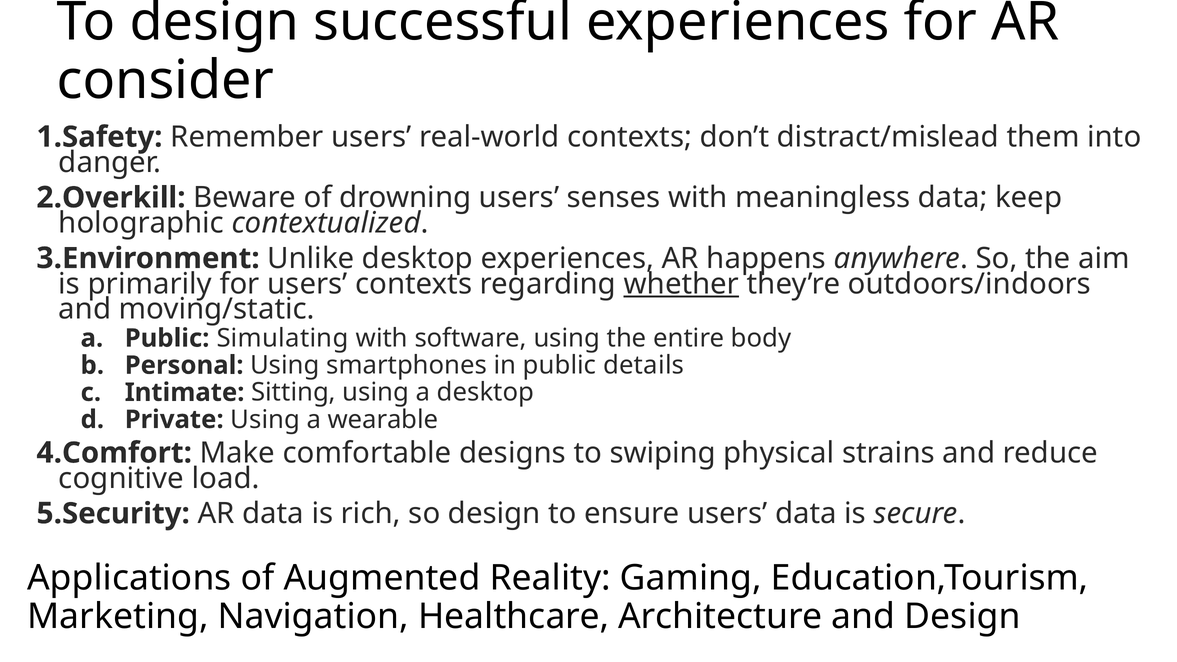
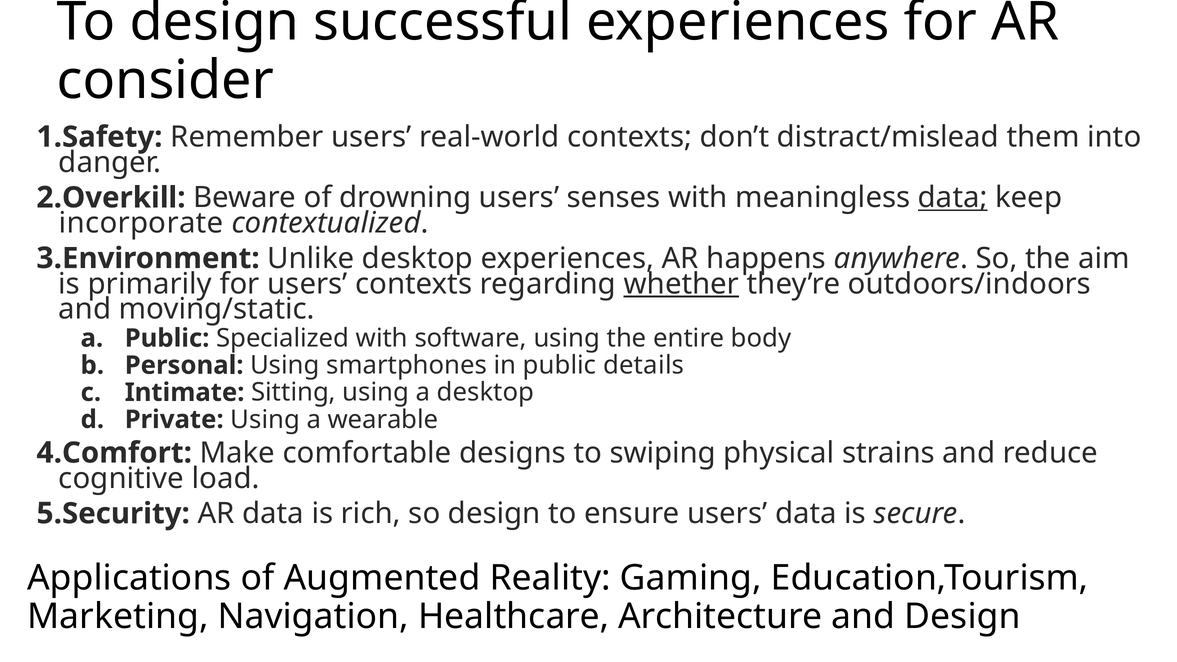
data at (953, 198) underline: none -> present
holographic: holographic -> incorporate
Simulating: Simulating -> Specialized
